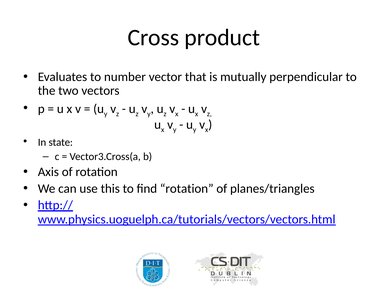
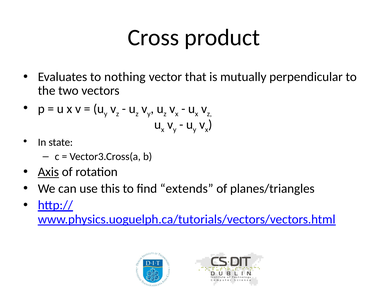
number: number -> nothing
Axis underline: none -> present
find rotation: rotation -> extends
